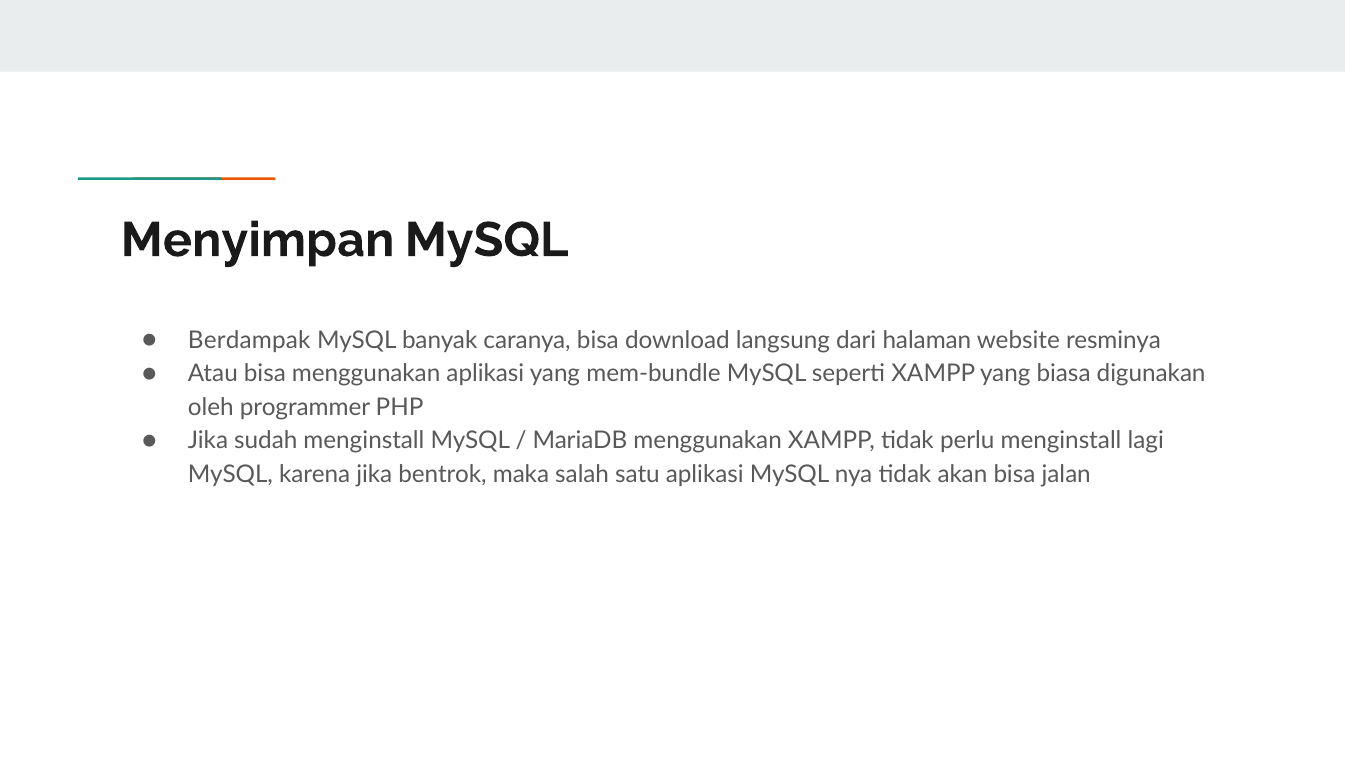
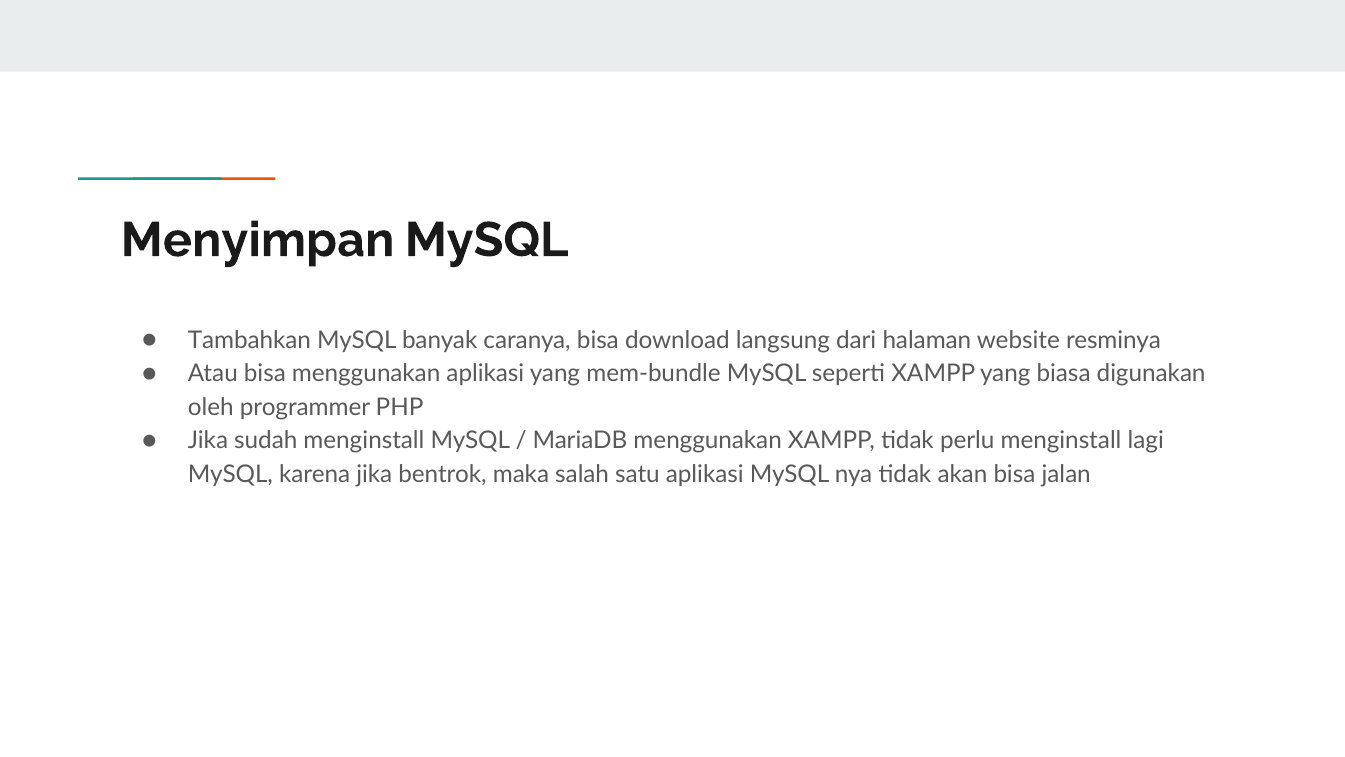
Berdampak: Berdampak -> Tambahkan
